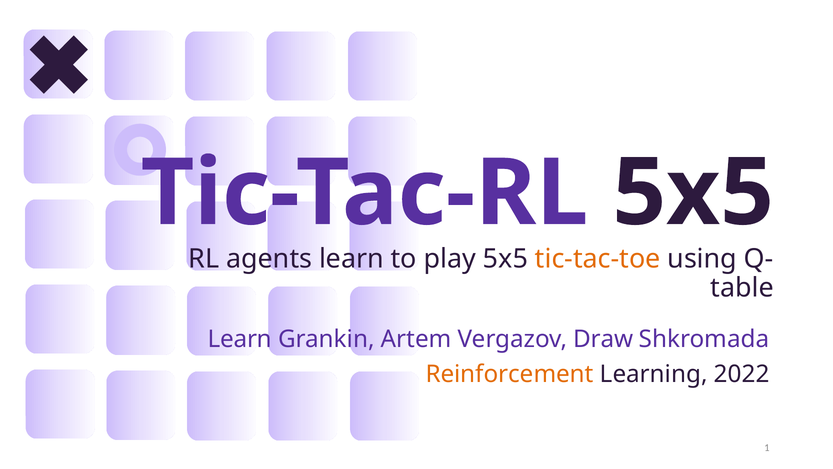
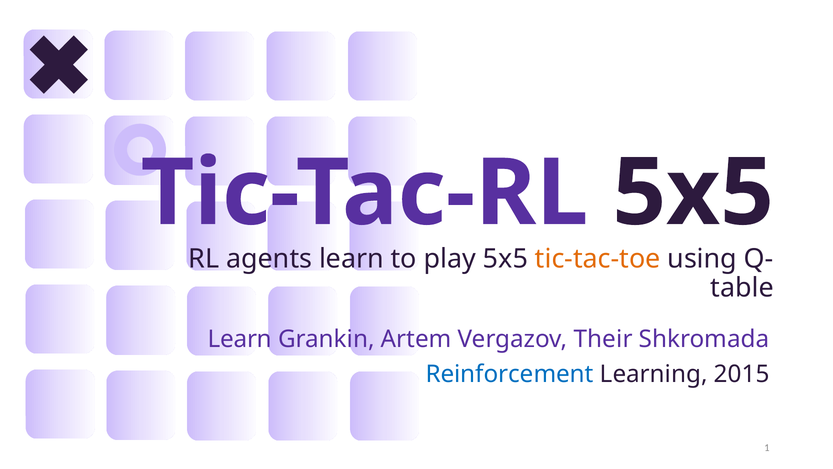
Draw: Draw -> Their
Reinforcement colour: orange -> blue
2022: 2022 -> 2015
